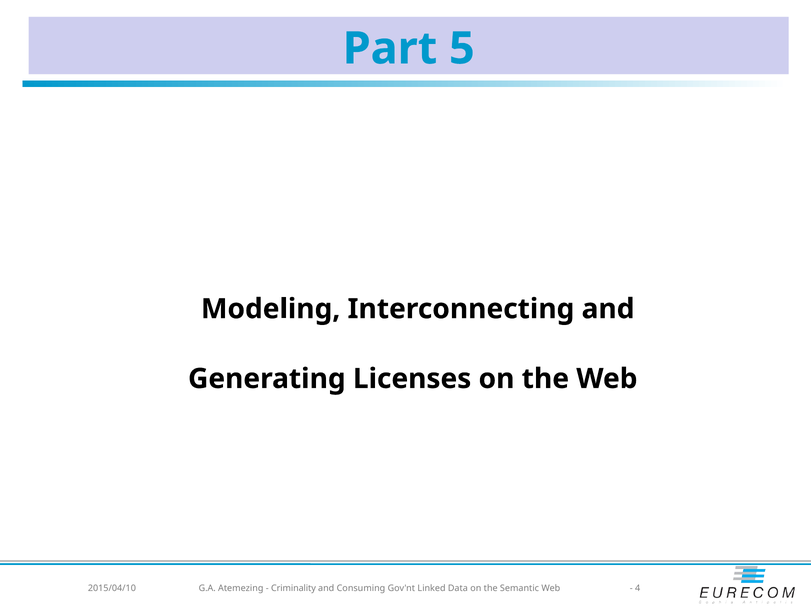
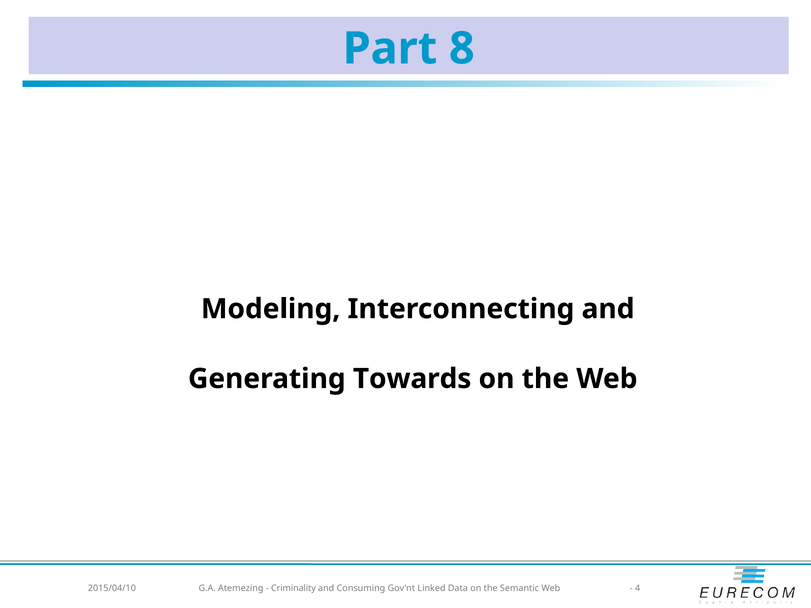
5: 5 -> 8
Licenses: Licenses -> Towards
